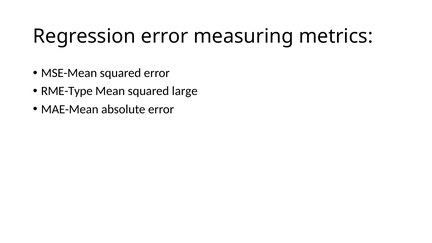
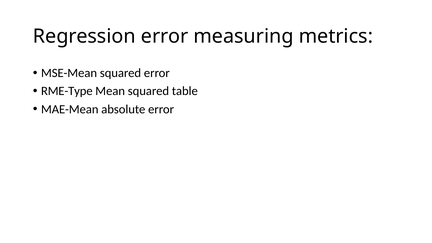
large: large -> table
